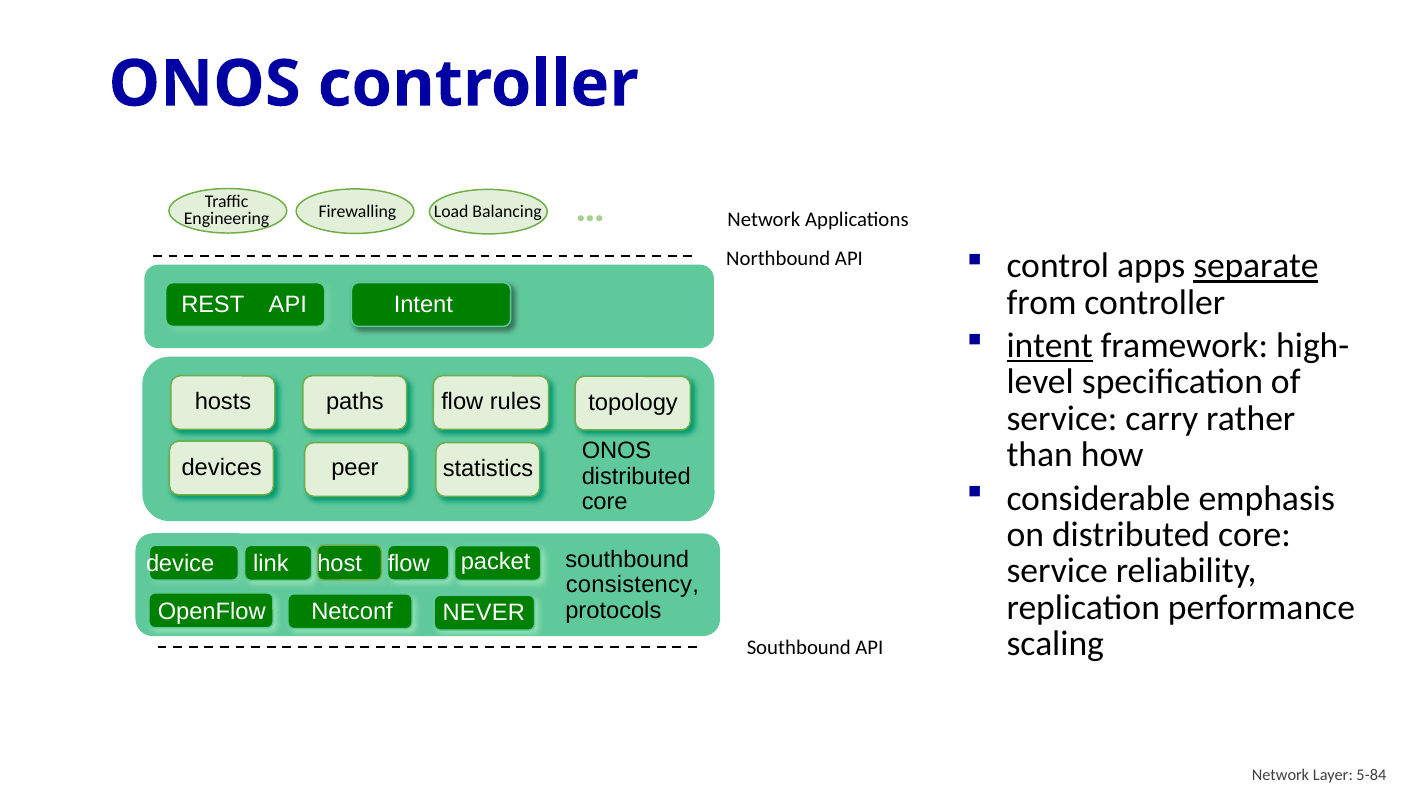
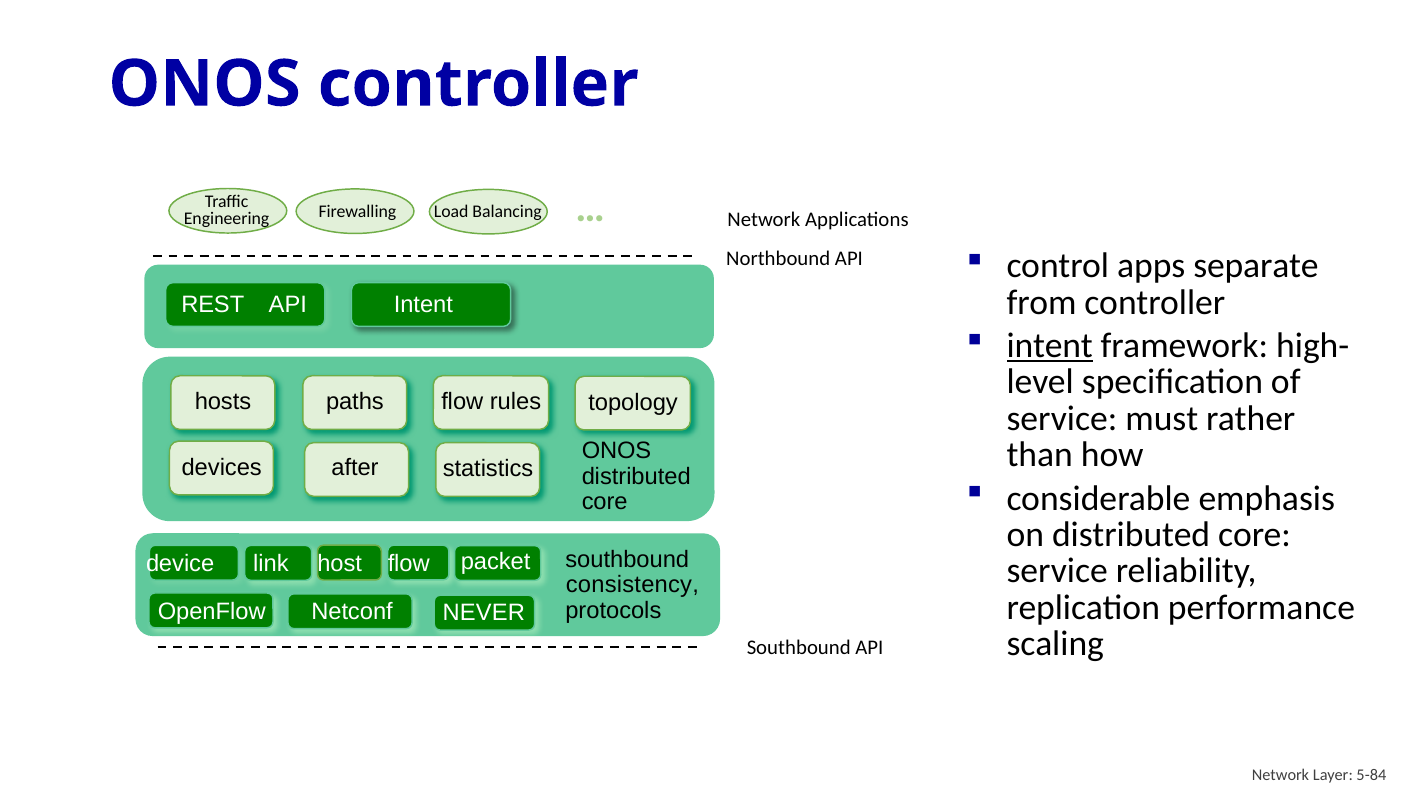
separate underline: present -> none
carry: carry -> must
peer: peer -> after
